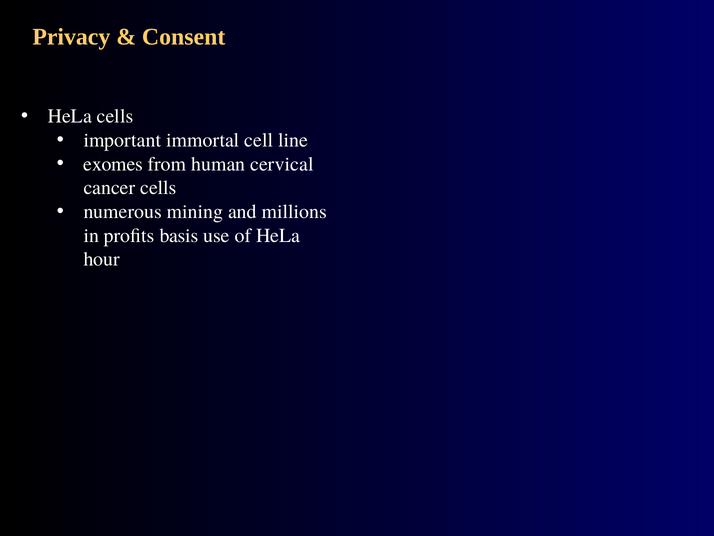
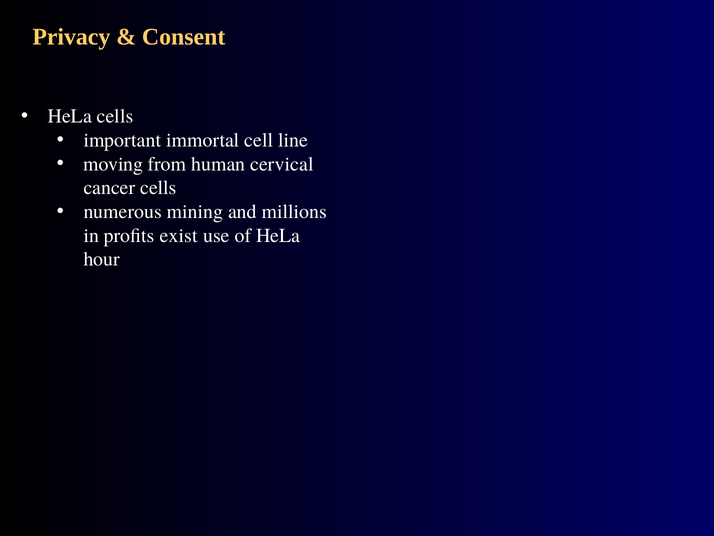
exomes: exomes -> moving
basis: basis -> exist
